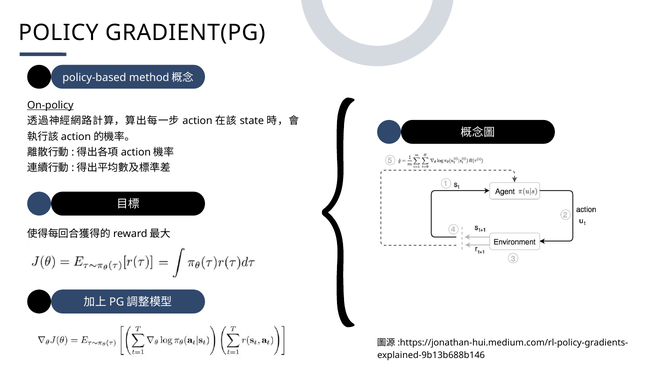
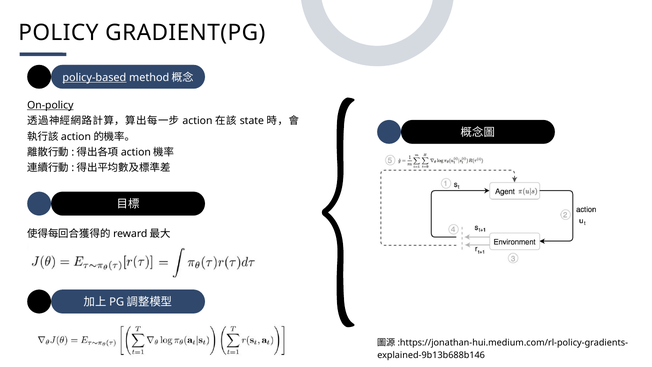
policy-based underline: none -> present
